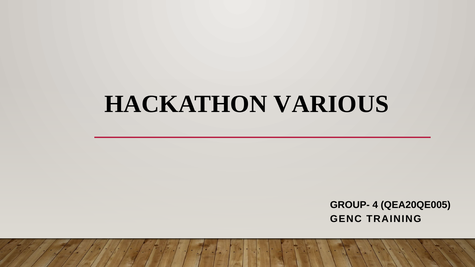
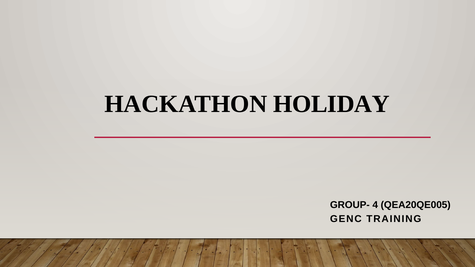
VARIOUS: VARIOUS -> HOLIDAY
